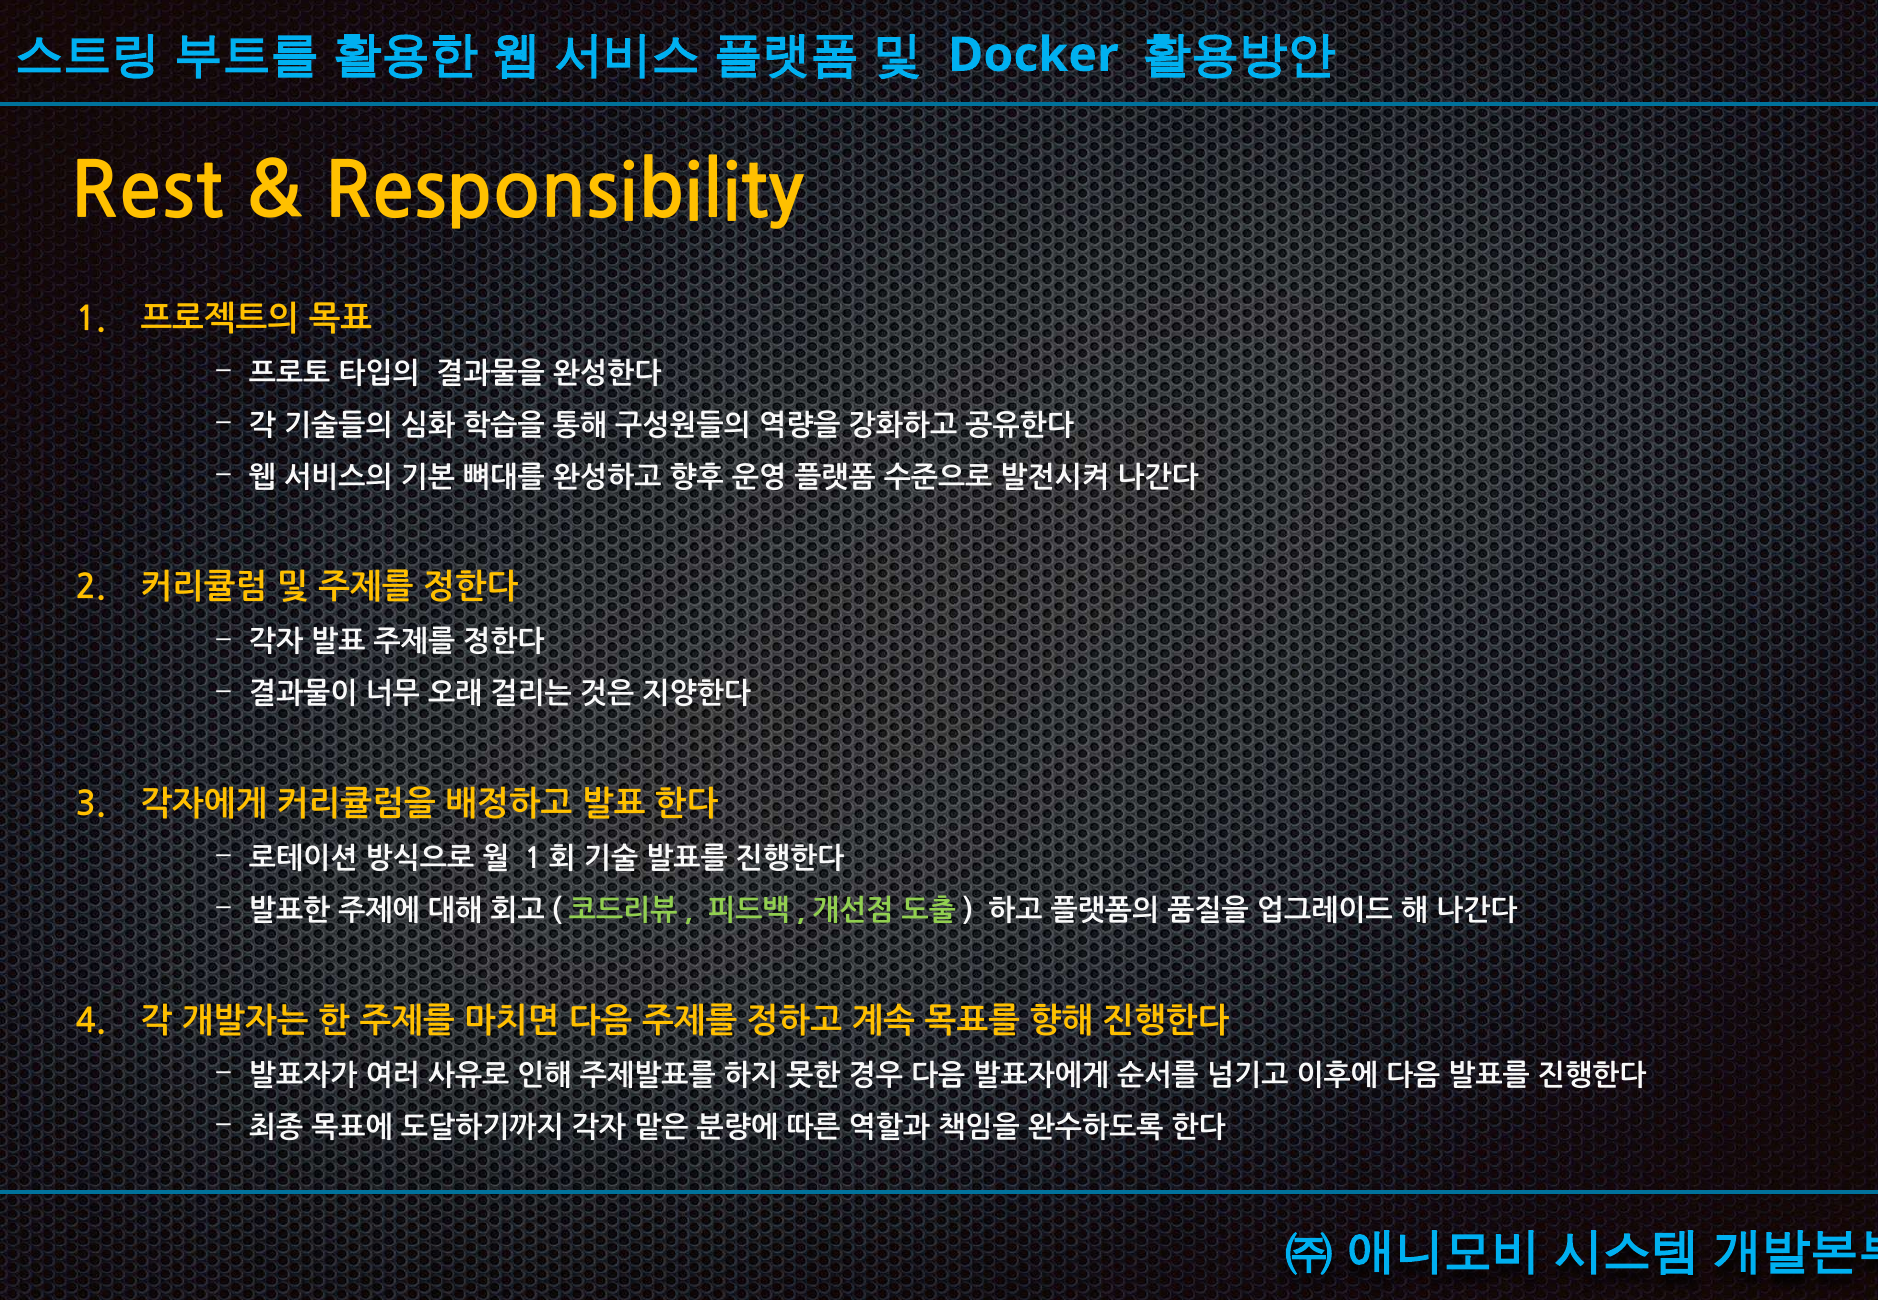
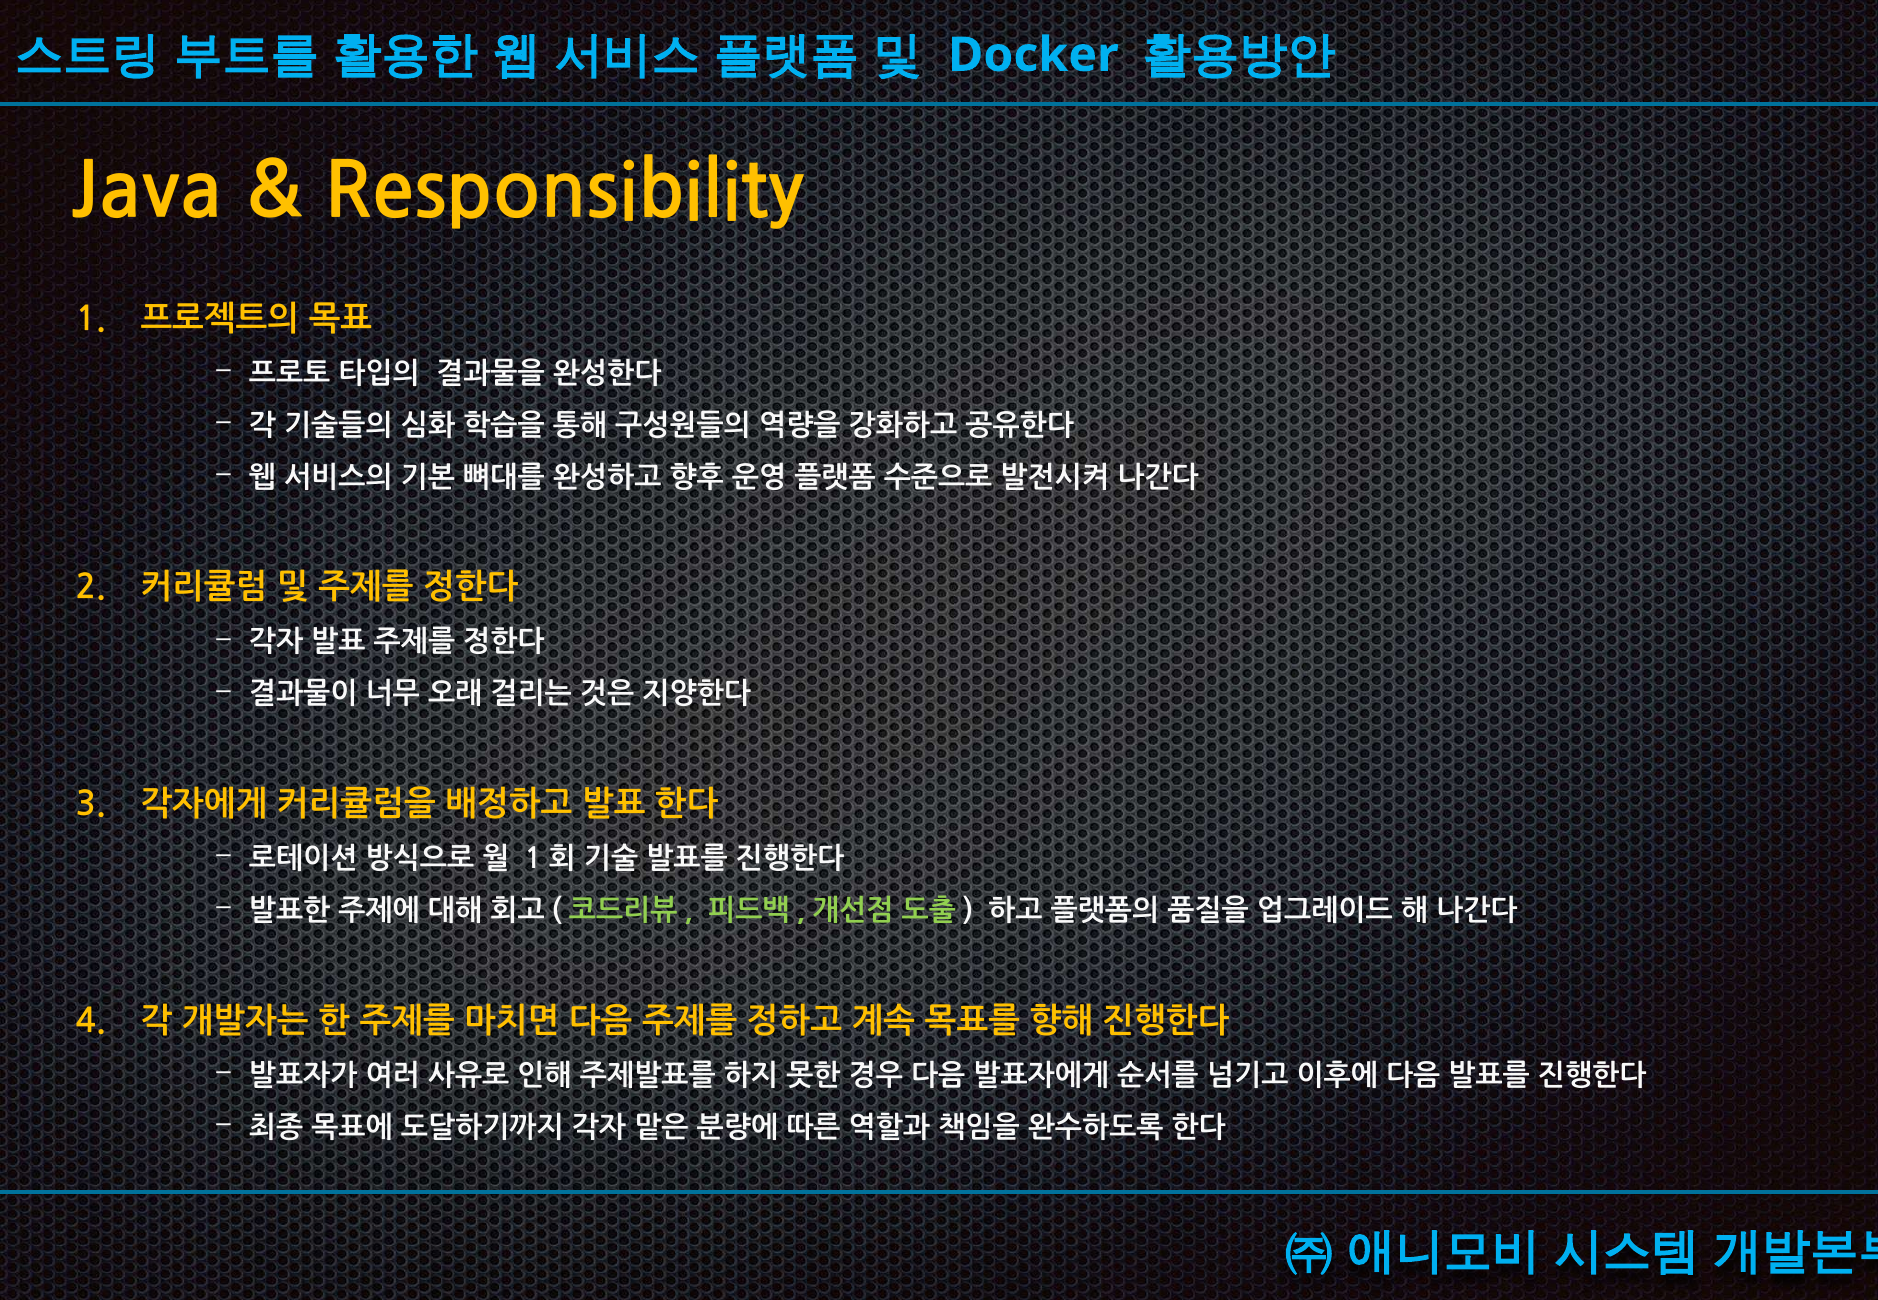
Rest: Rest -> Java
